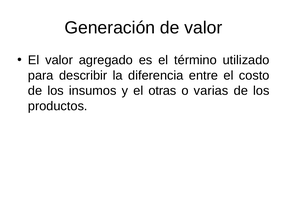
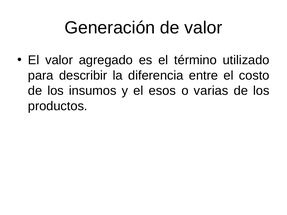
otras: otras -> esos
